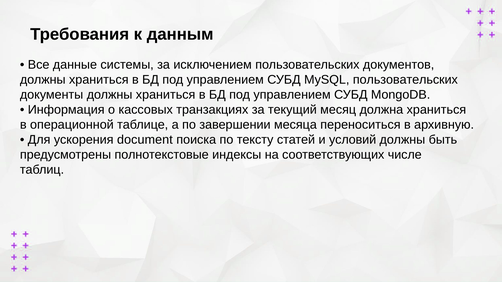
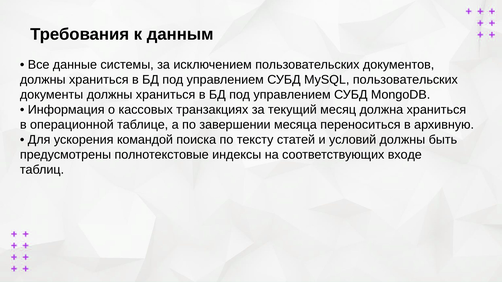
document: document -> командой
числе: числе -> входе
